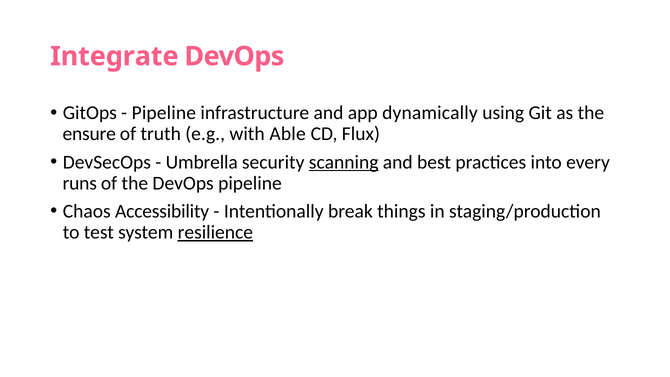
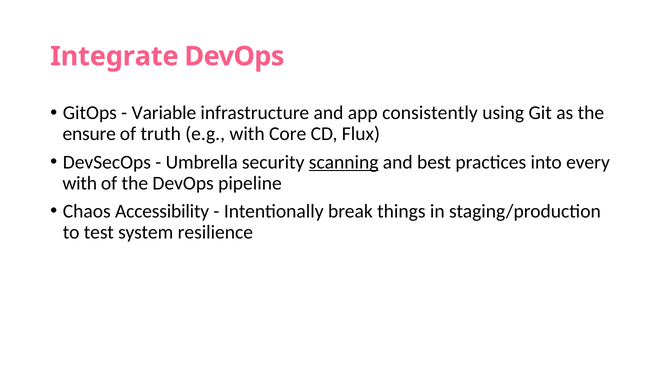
Pipeline at (164, 113): Pipeline -> Variable
dynamically: dynamically -> consistently
Able: Able -> Core
runs at (80, 183): runs -> with
resilience underline: present -> none
